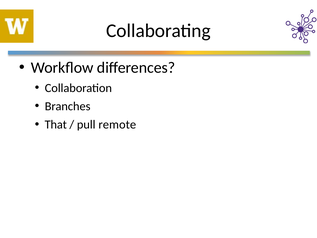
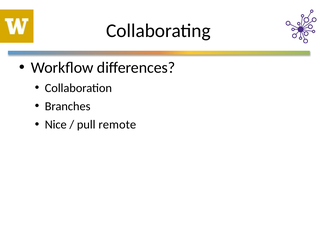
That: That -> Nice
